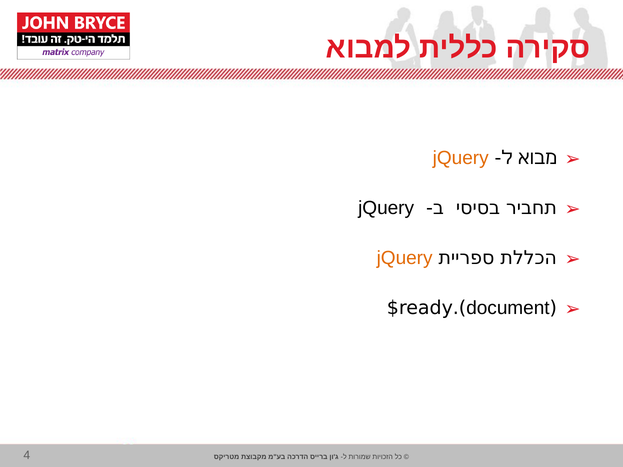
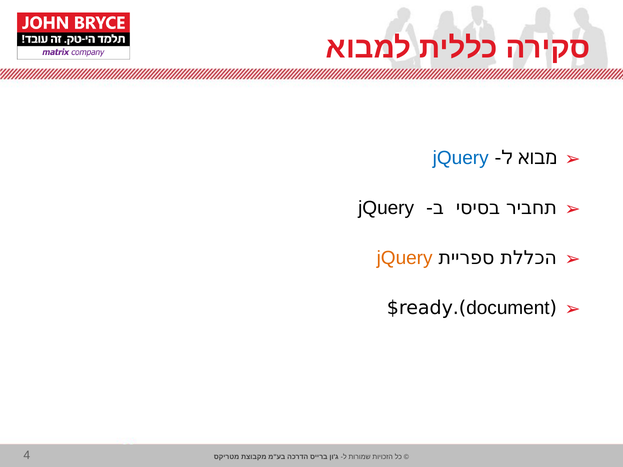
jQuery at (461, 158) colour: orange -> blue
